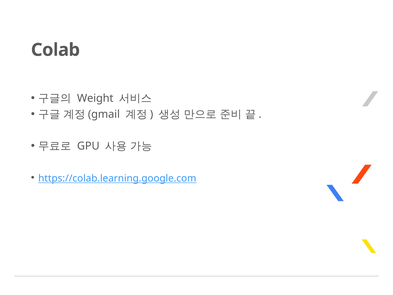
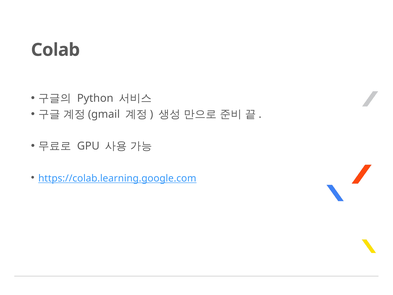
Weight: Weight -> Python
